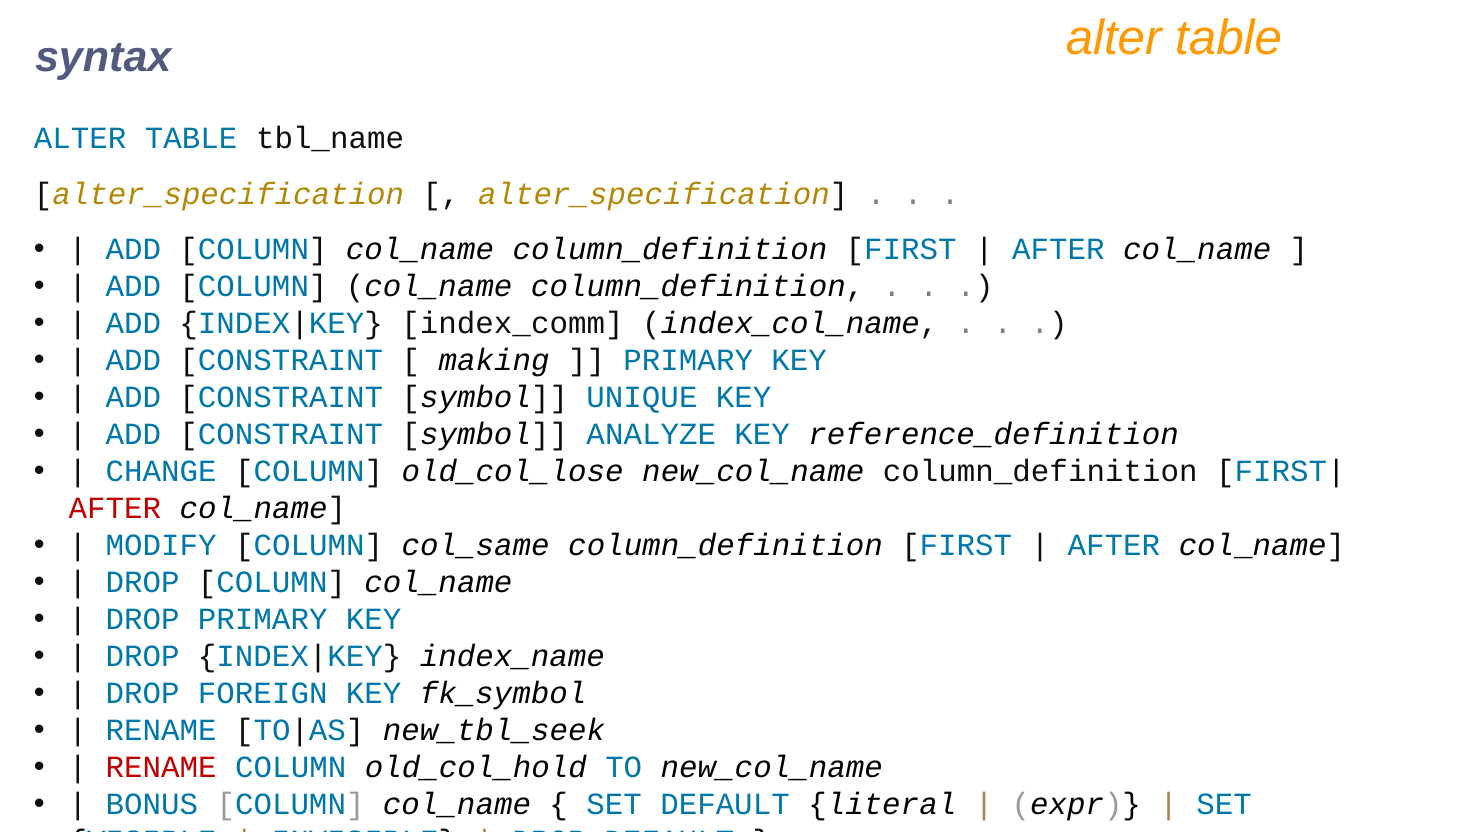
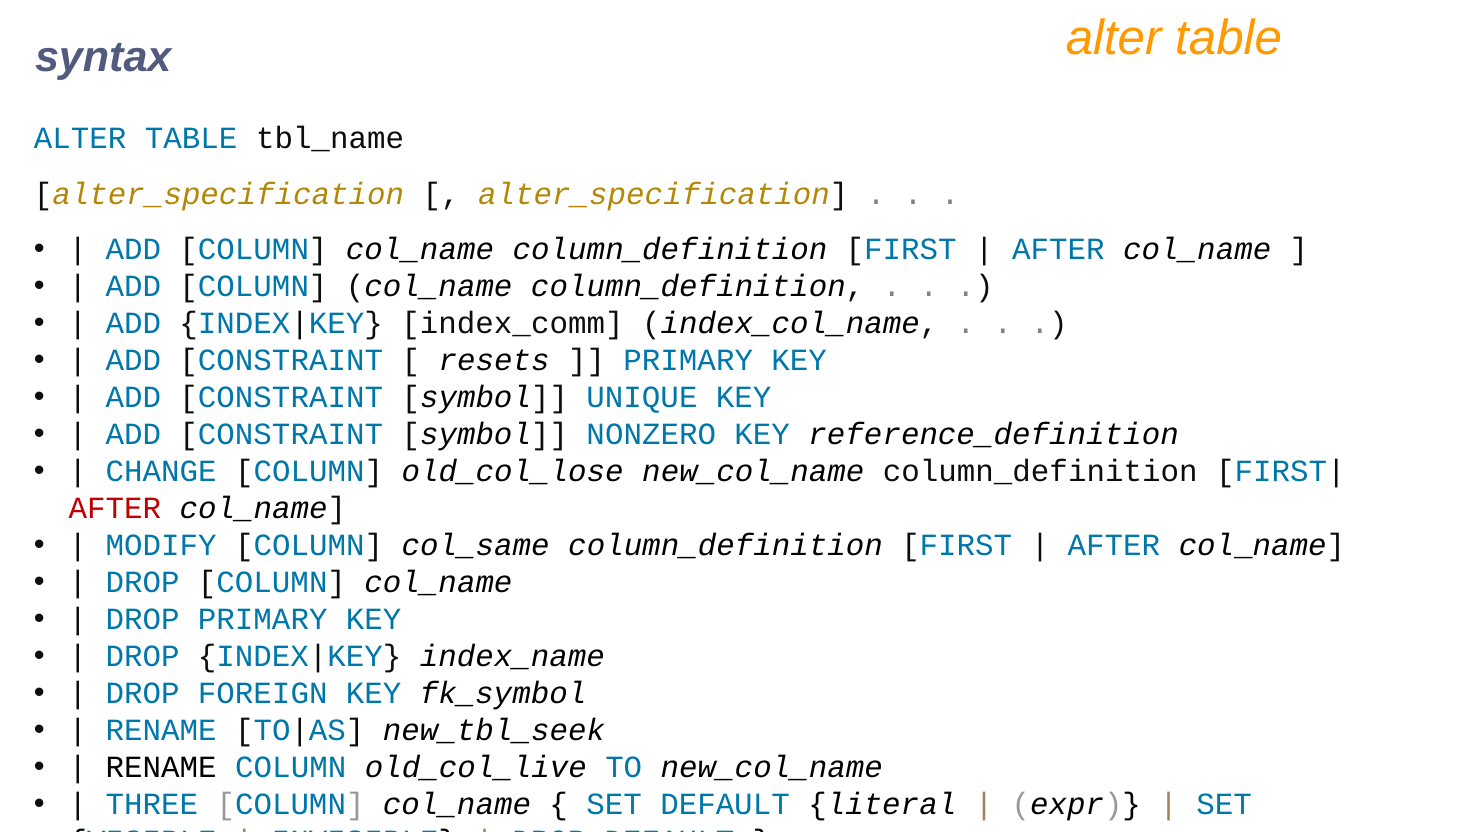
making: making -> resets
ANALYZE: ANALYZE -> NONZERO
RENAME at (161, 767) colour: red -> black
old_col_hold: old_col_hold -> old_col_live
BONUS: BONUS -> THREE
